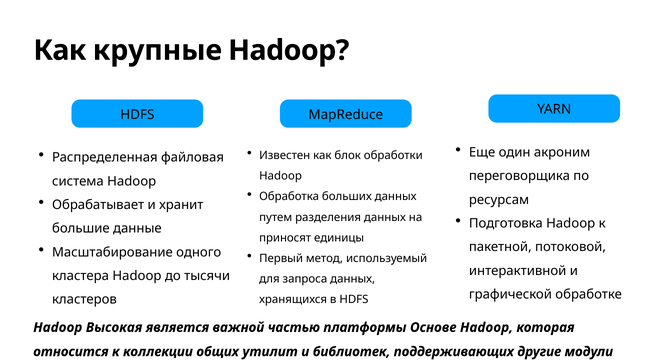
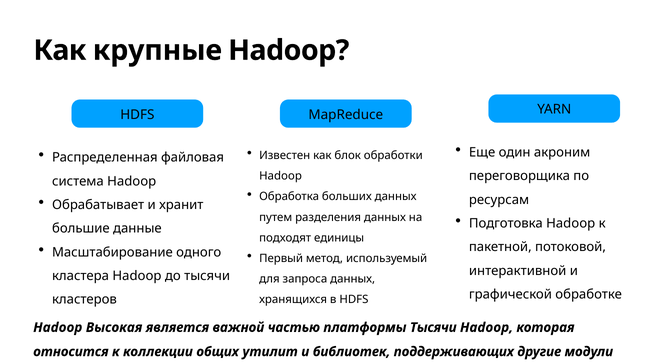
приносят: приносят -> подходят
платформы Основе: Основе -> Тысячи
